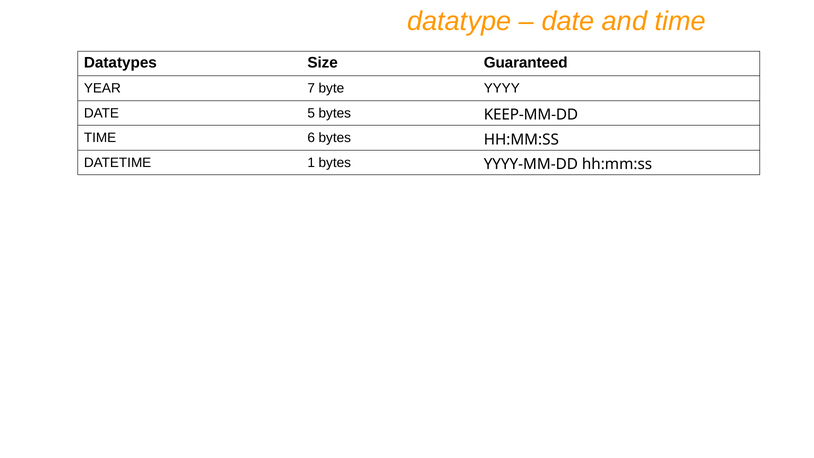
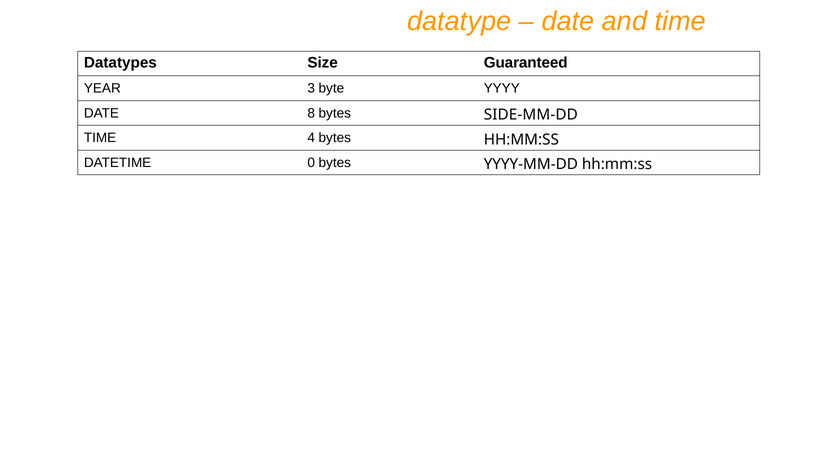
7: 7 -> 3
5: 5 -> 8
KEEP-MM-DD: KEEP-MM-DD -> SIDE-MM-DD
6: 6 -> 4
1: 1 -> 0
